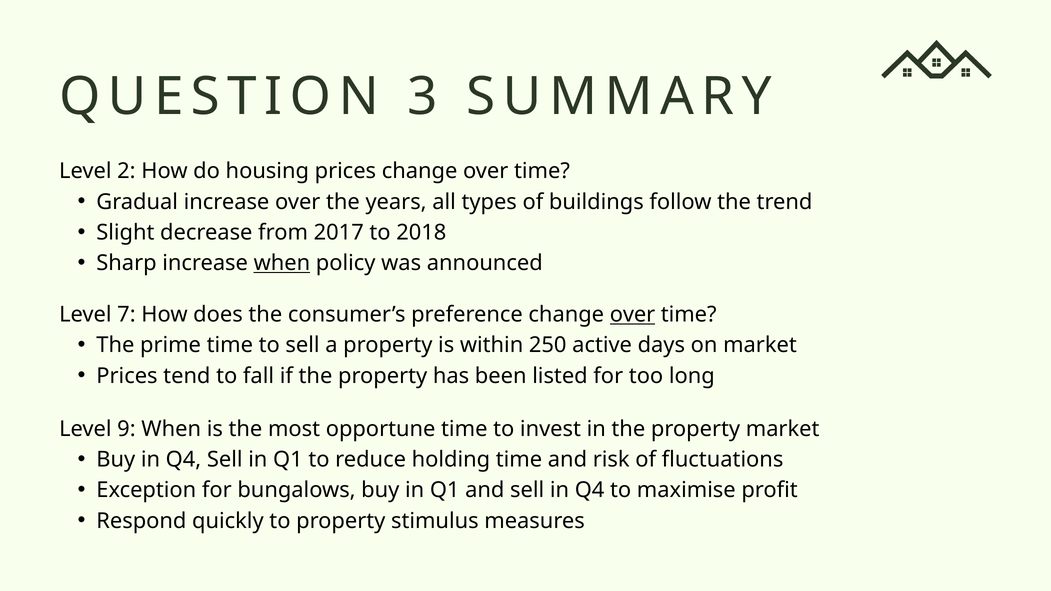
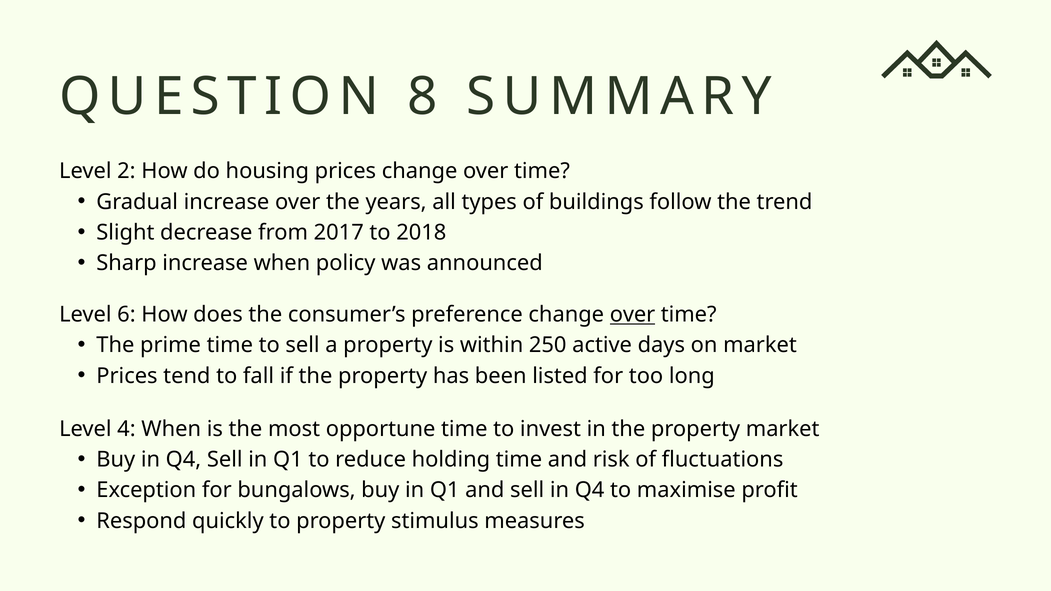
3: 3 -> 8
when at (282, 263) underline: present -> none
7: 7 -> 6
9: 9 -> 4
